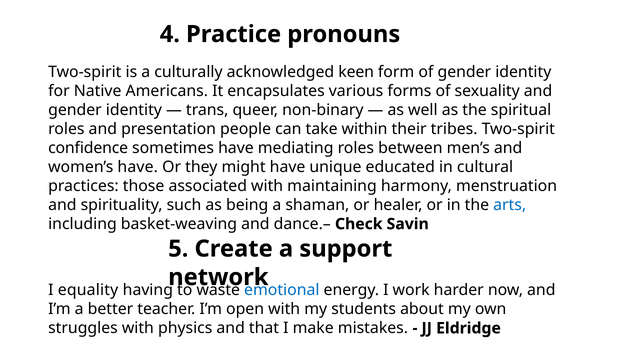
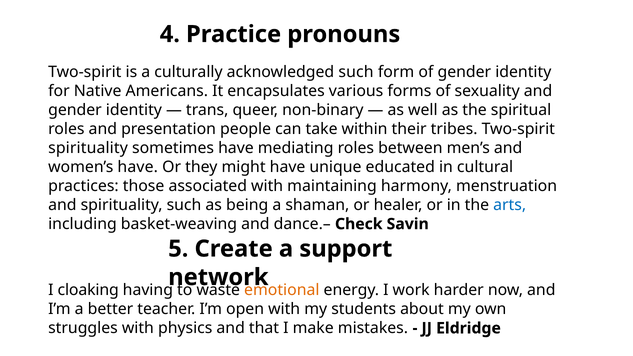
acknowledged keen: keen -> such
confidence at (88, 148): confidence -> spirituality
equality: equality -> cloaking
emotional colour: blue -> orange
